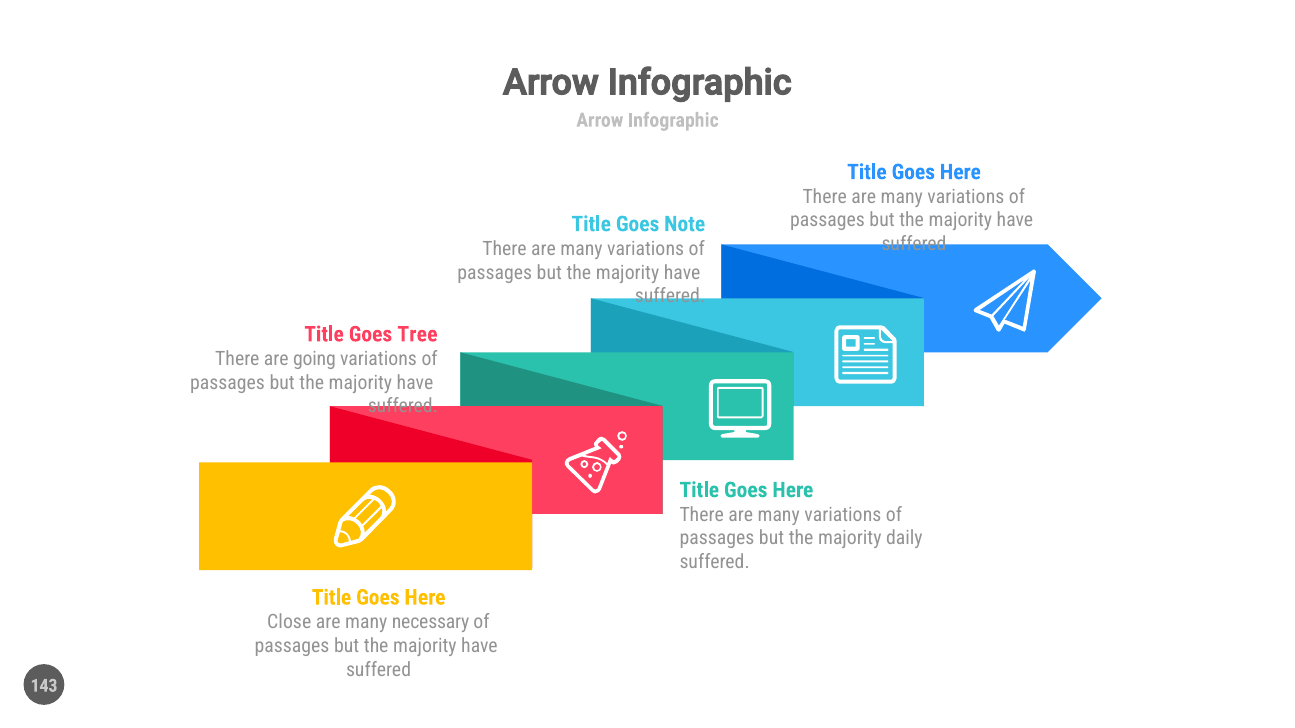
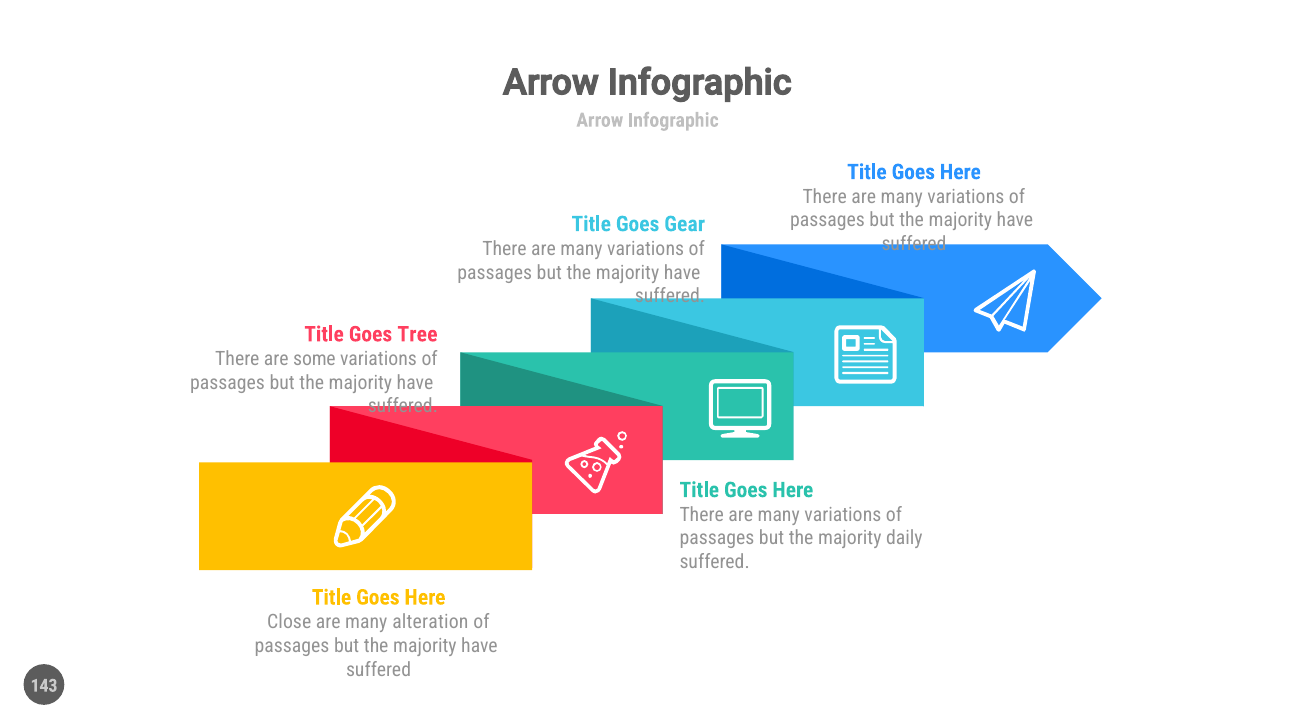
Note: Note -> Gear
going: going -> some
necessary: necessary -> alteration
